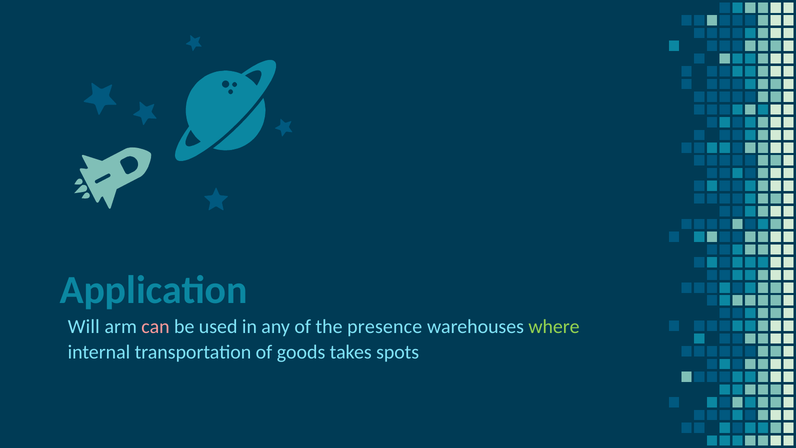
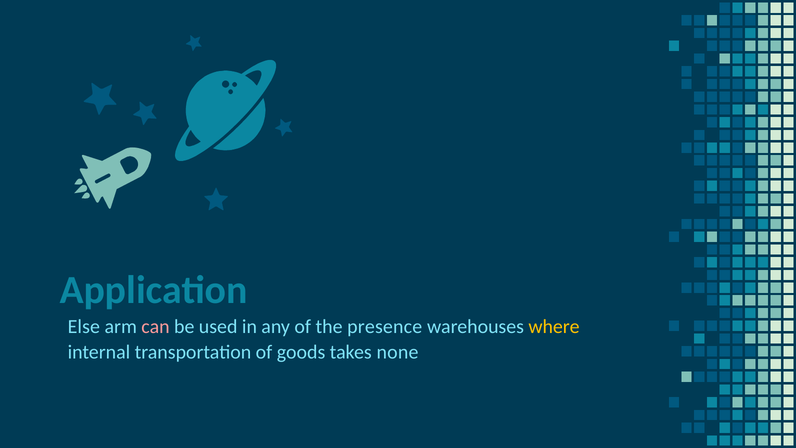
Will: Will -> Else
where colour: light green -> yellow
spots: spots -> none
